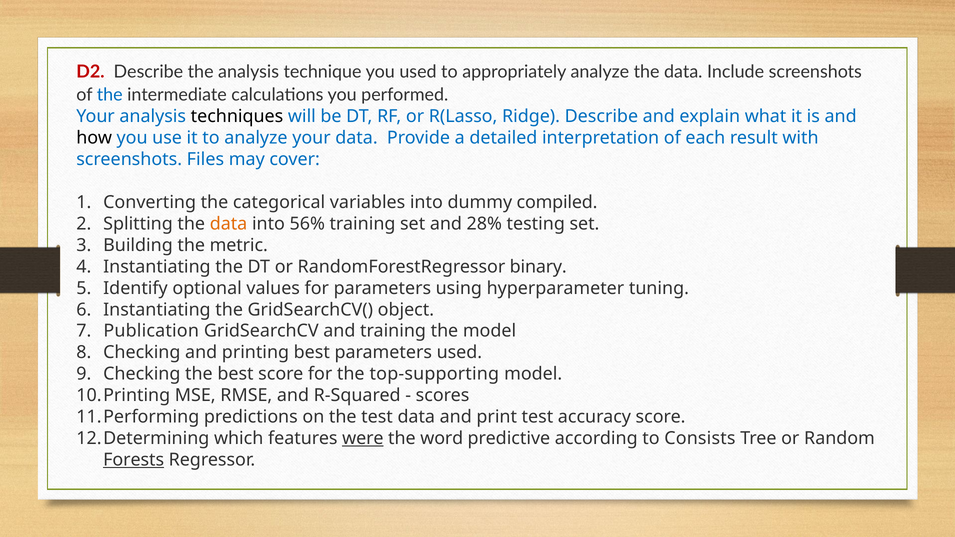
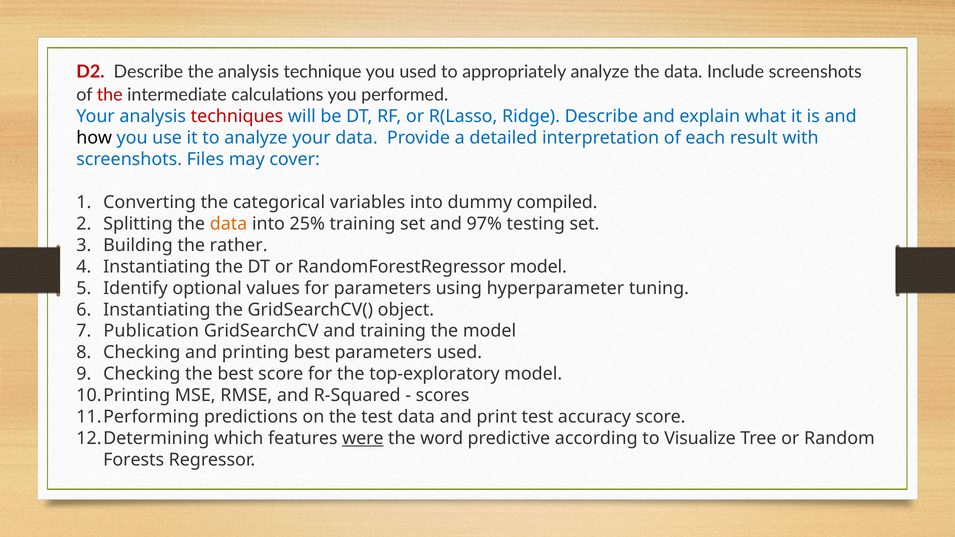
the at (110, 95) colour: blue -> red
techniques colour: black -> red
56%: 56% -> 25%
28%: 28% -> 97%
metric: metric -> rather
RandomForestRegressor binary: binary -> model
top-supporting: top-supporting -> top-exploratory
Consists: Consists -> Visualize
Forests underline: present -> none
